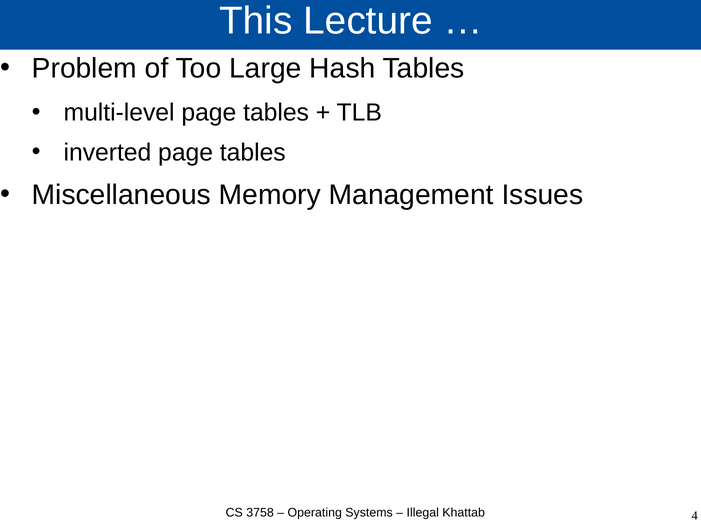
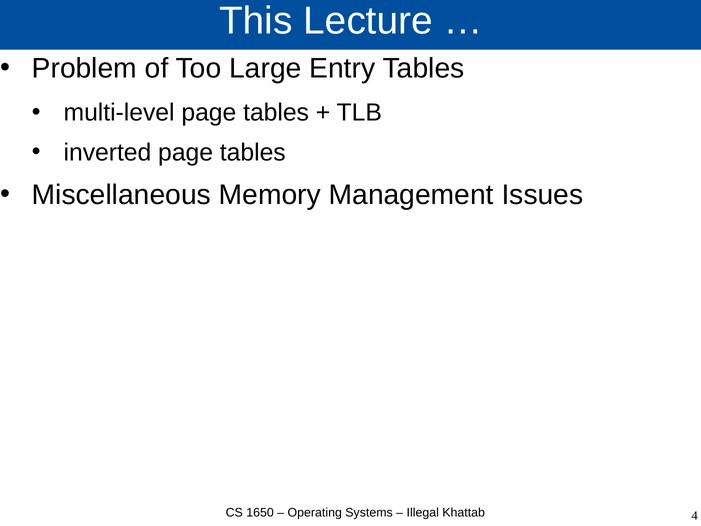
Hash: Hash -> Entry
3758: 3758 -> 1650
